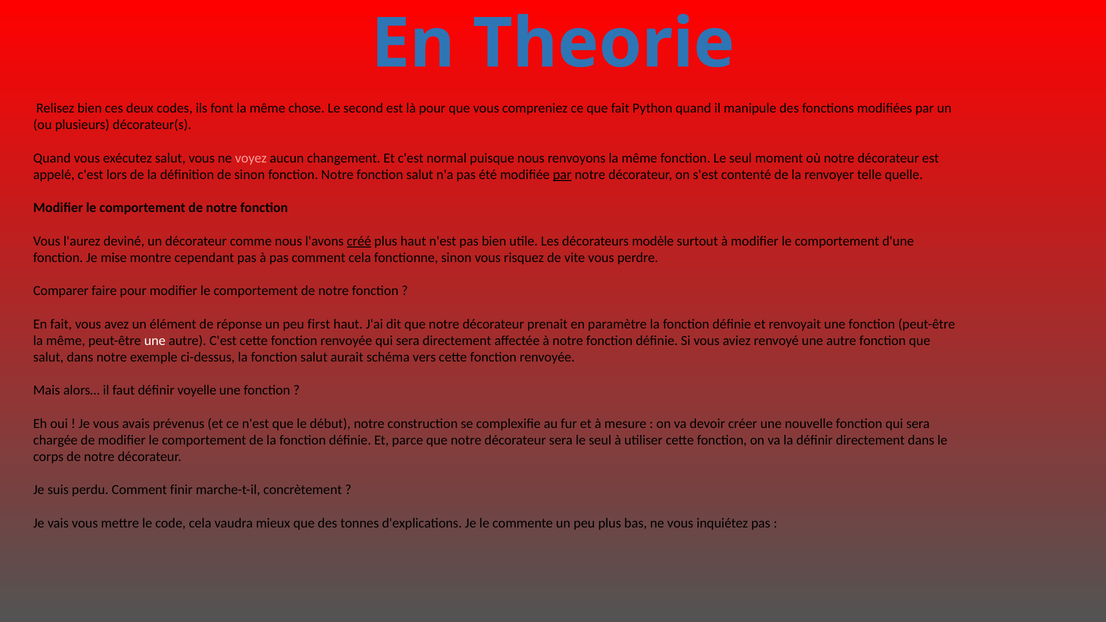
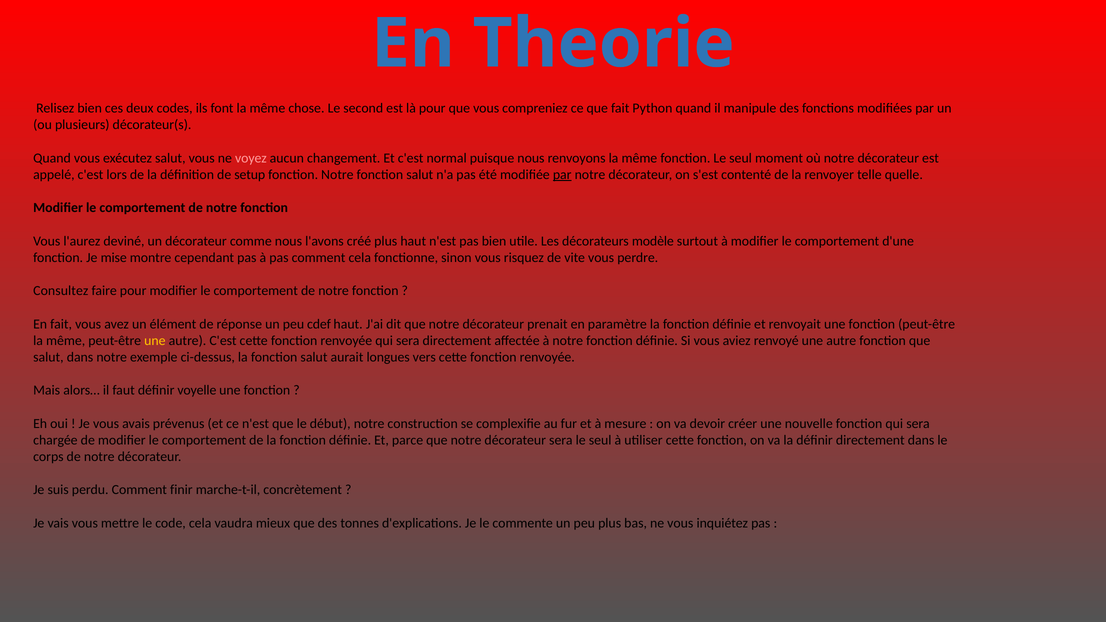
de sinon: sinon -> setup
créé underline: present -> none
Comparer: Comparer -> Consultez
first: first -> cdef
une at (155, 341) colour: white -> yellow
schéma: schéma -> longues
